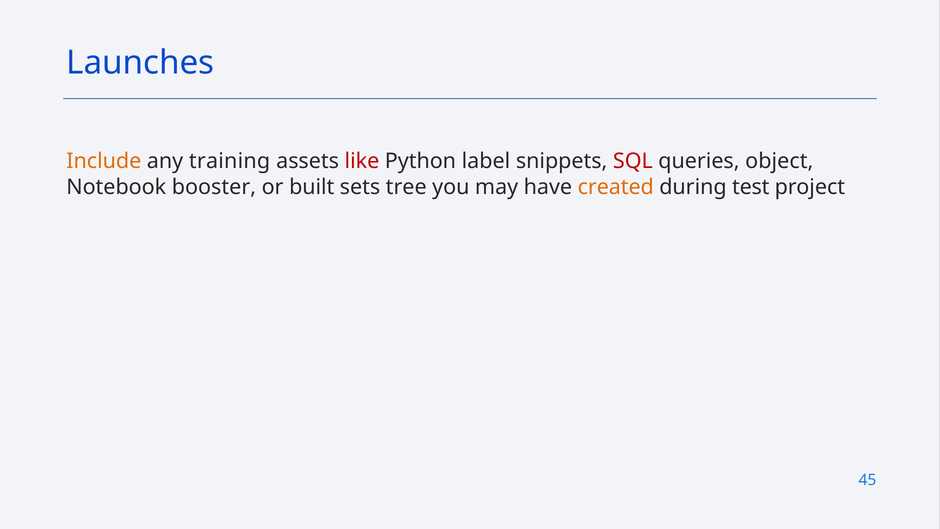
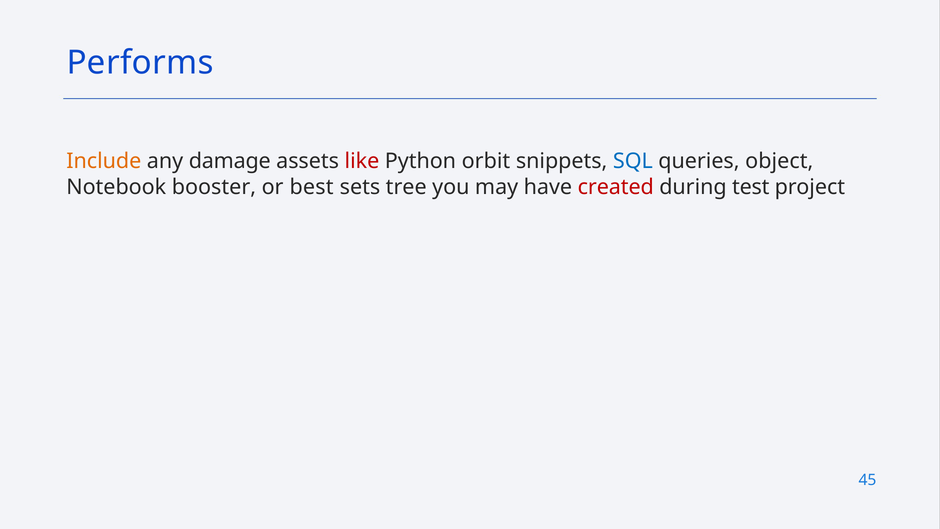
Launches: Launches -> Performs
training: training -> damage
label: label -> orbit
SQL colour: red -> blue
built: built -> best
created colour: orange -> red
